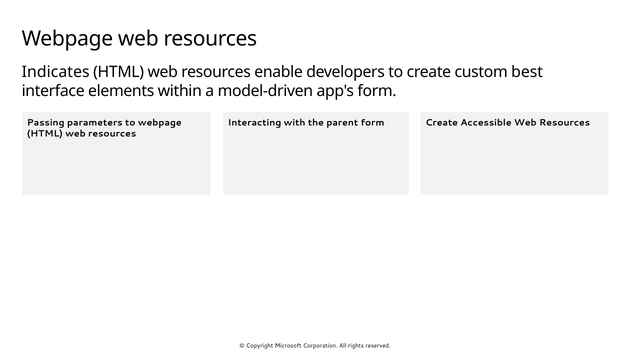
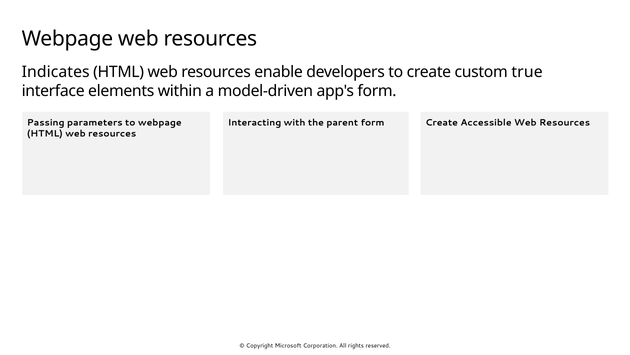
best: best -> true
